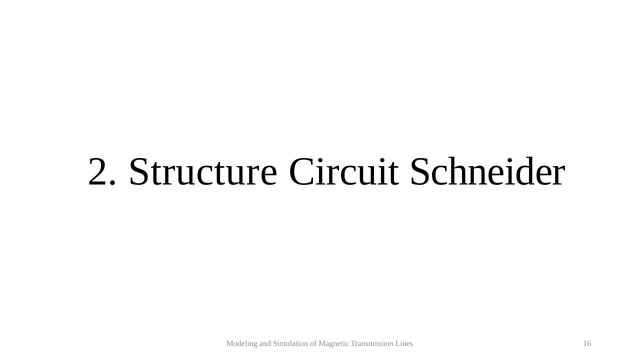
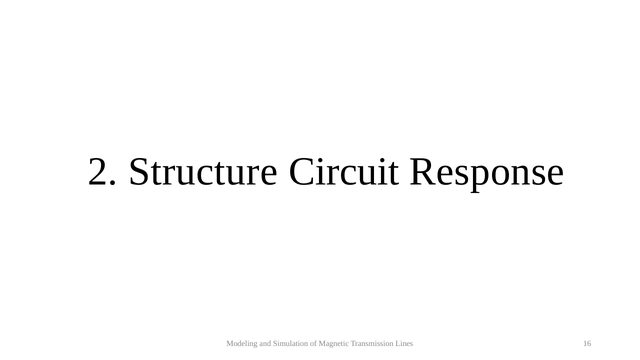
Schneider: Schneider -> Response
